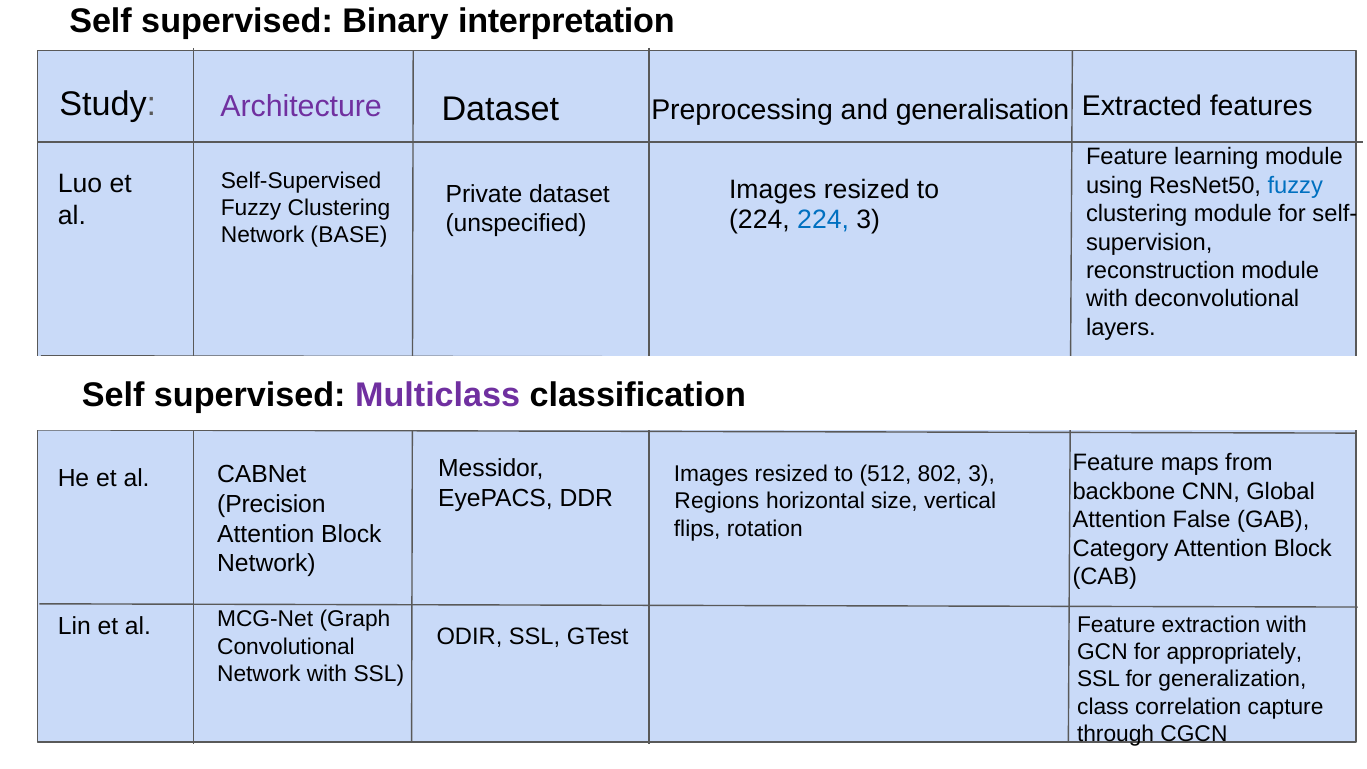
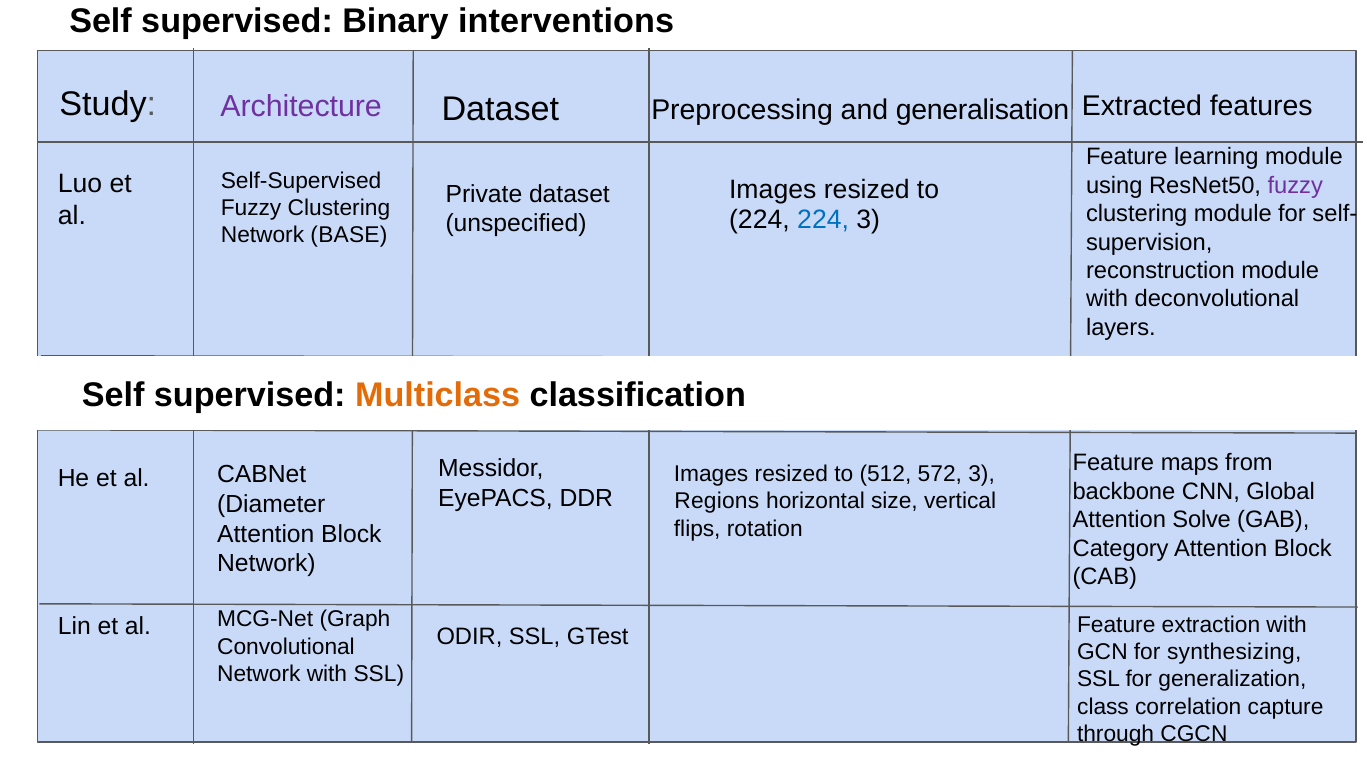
interpretation: interpretation -> interventions
fuzzy at (1295, 185) colour: blue -> purple
Multiclass colour: purple -> orange
802: 802 -> 572
Precision: Precision -> Diameter
False: False -> Solve
appropriately: appropriately -> synthesizing
